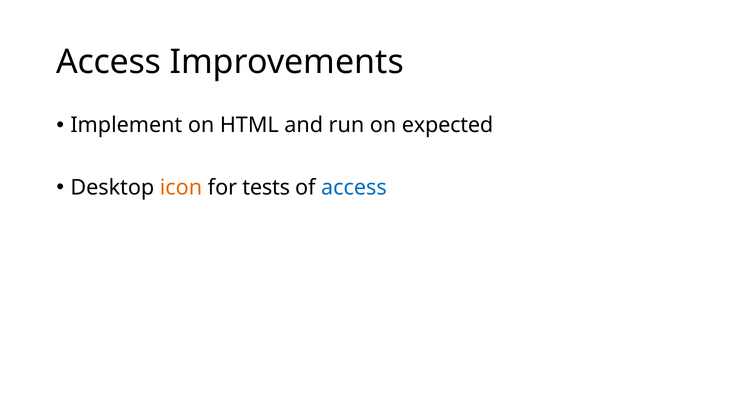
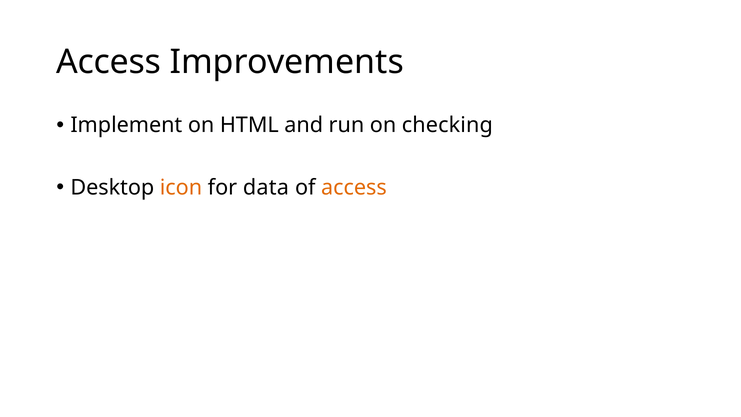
expected: expected -> checking
tests: tests -> data
access at (354, 187) colour: blue -> orange
